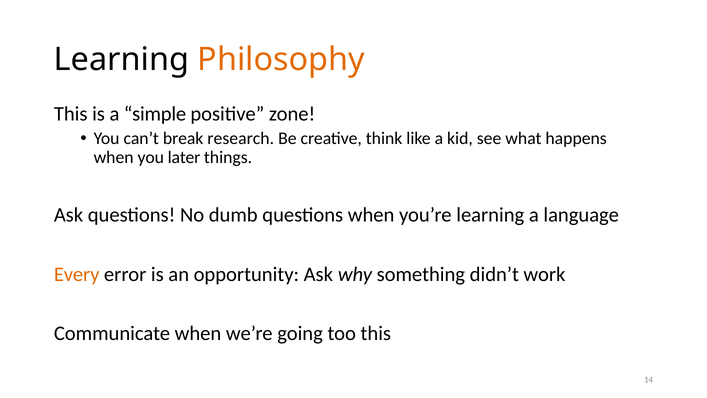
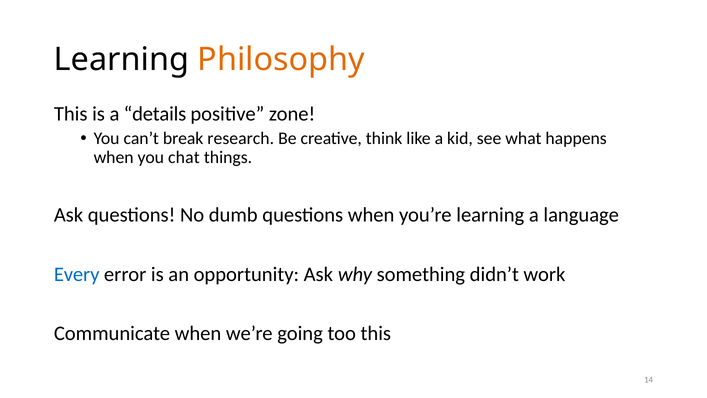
simple: simple -> details
later: later -> chat
Every colour: orange -> blue
